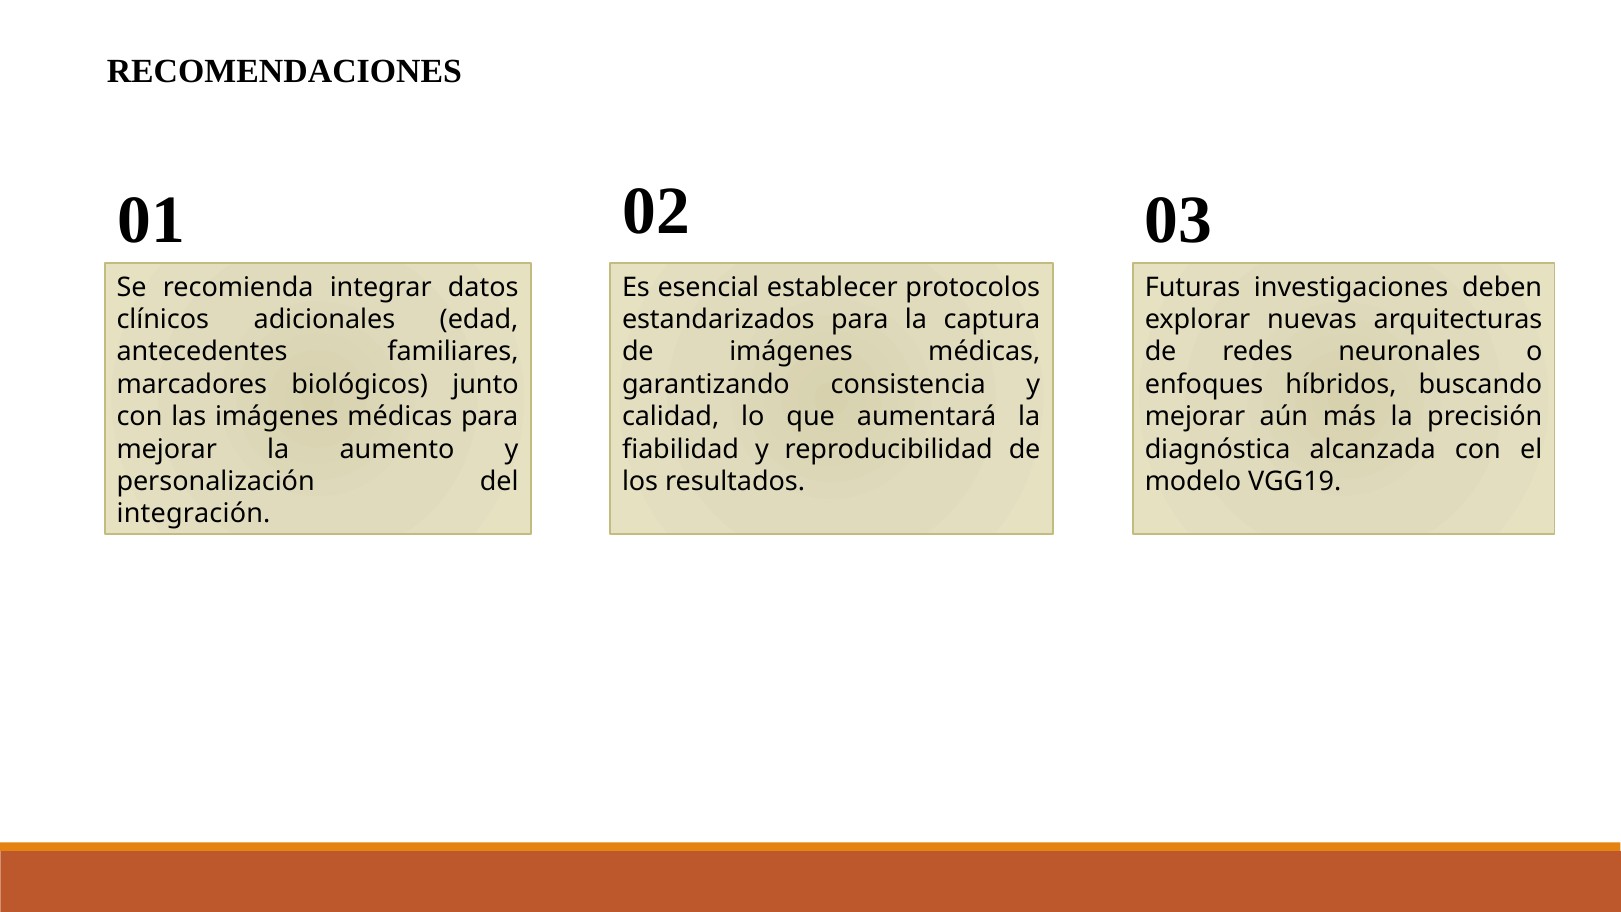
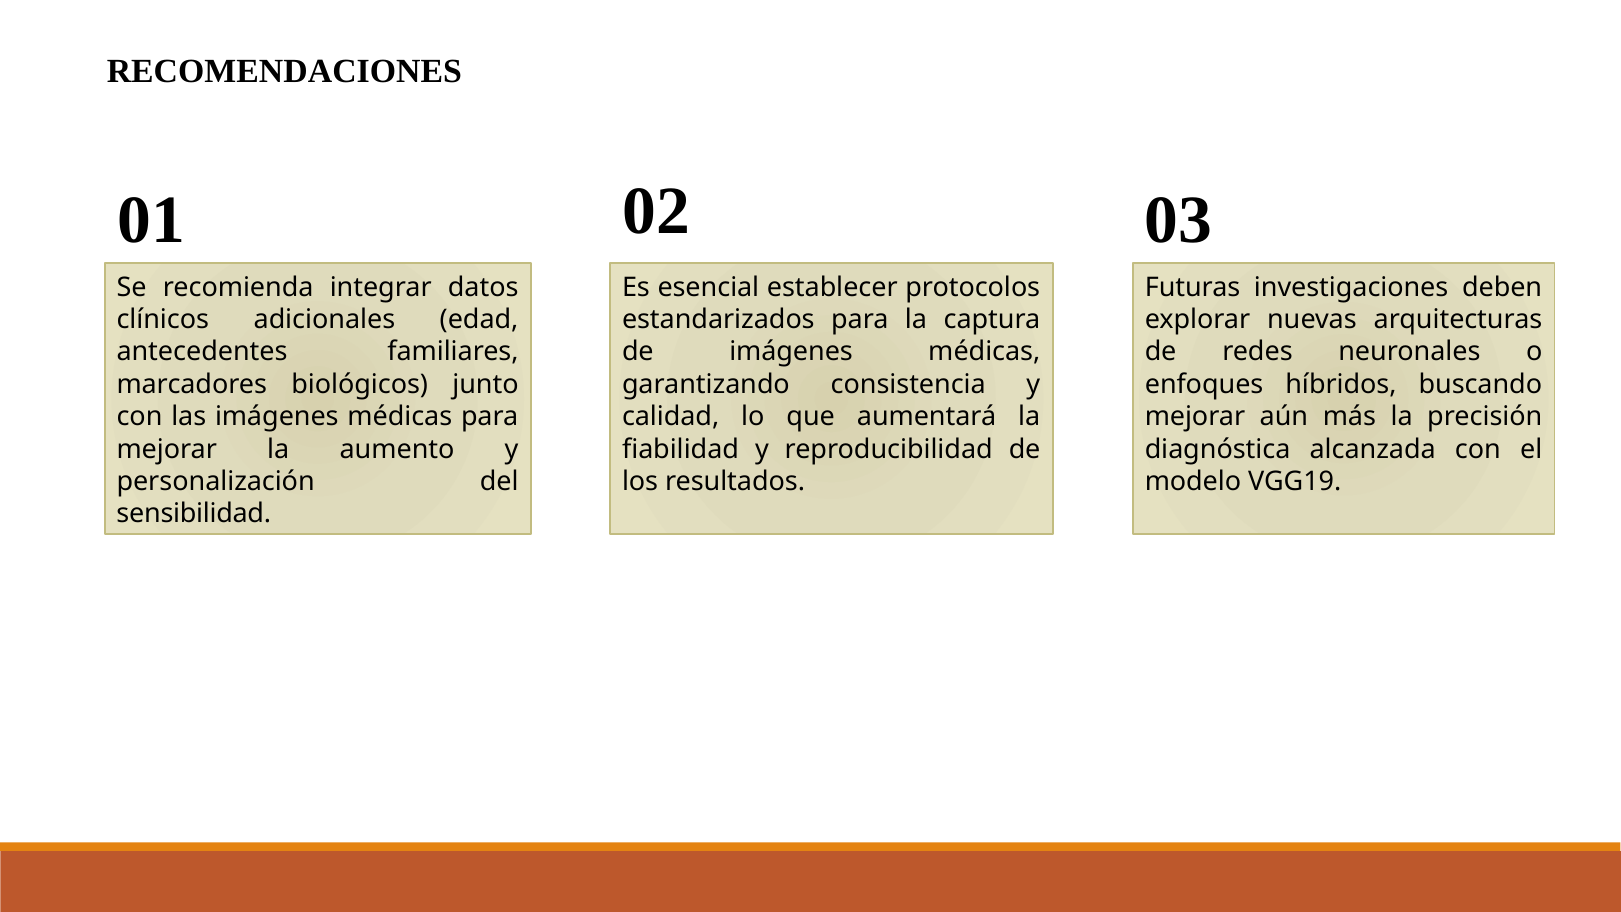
integración: integración -> sensibilidad
